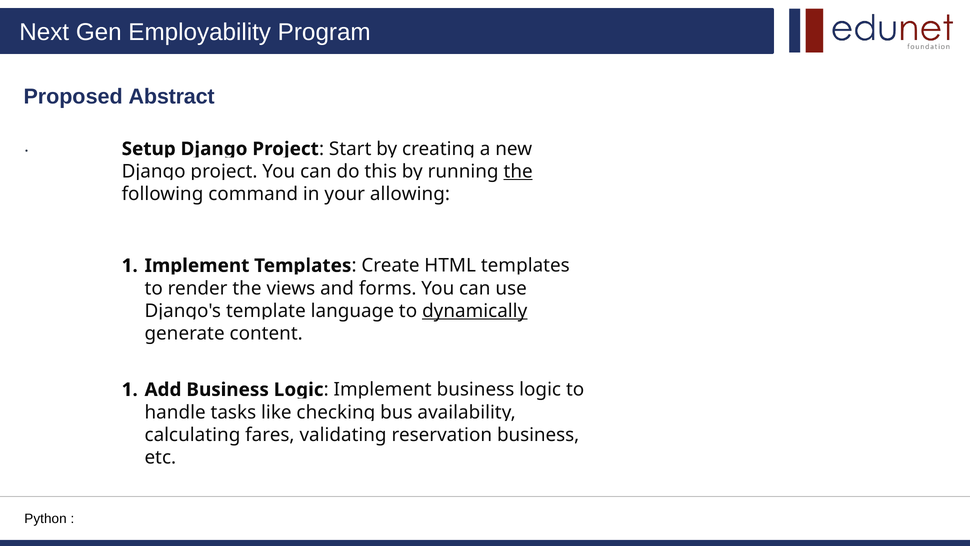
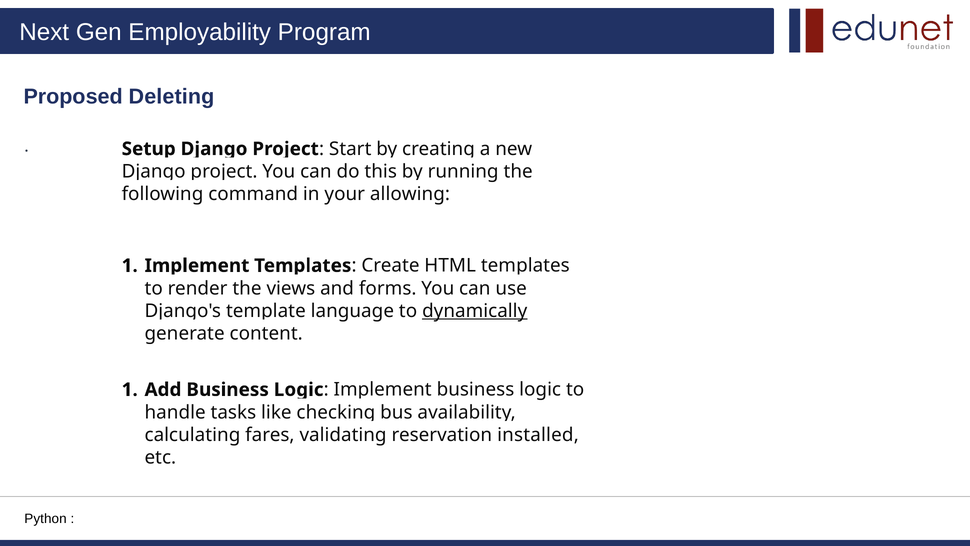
Abstract: Abstract -> Deleting
the at (518, 171) underline: present -> none
reservation business: business -> installed
